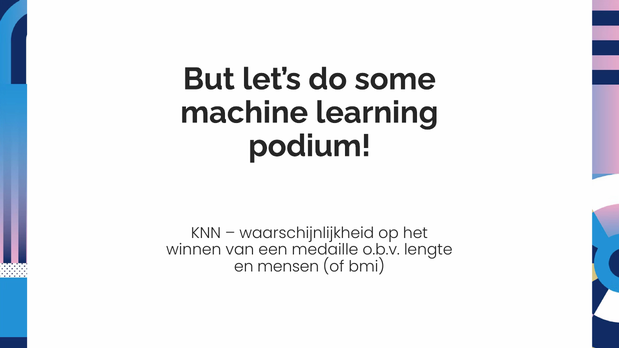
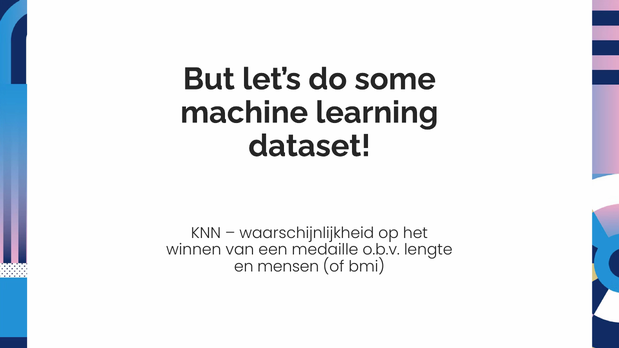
podium: podium -> dataset
